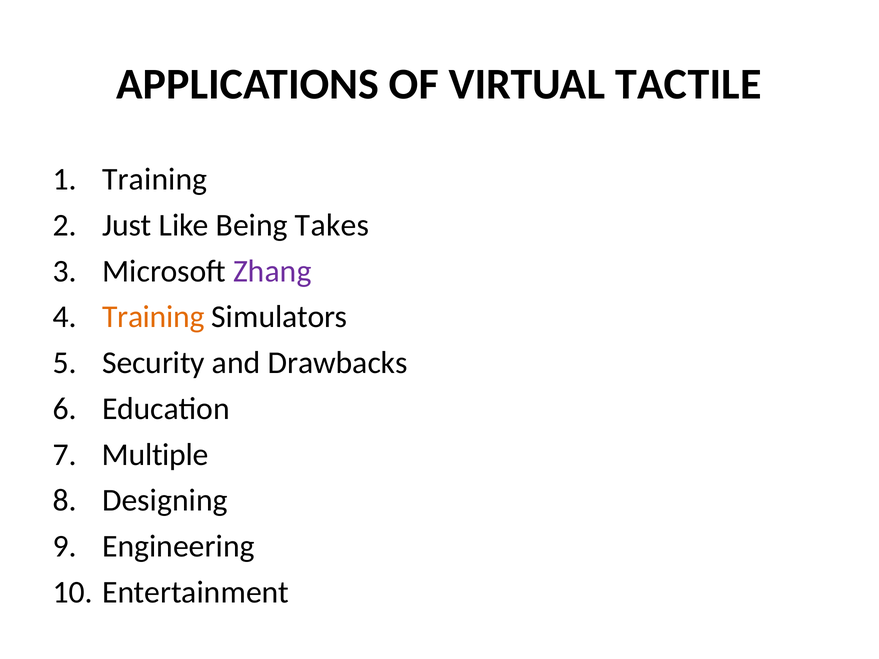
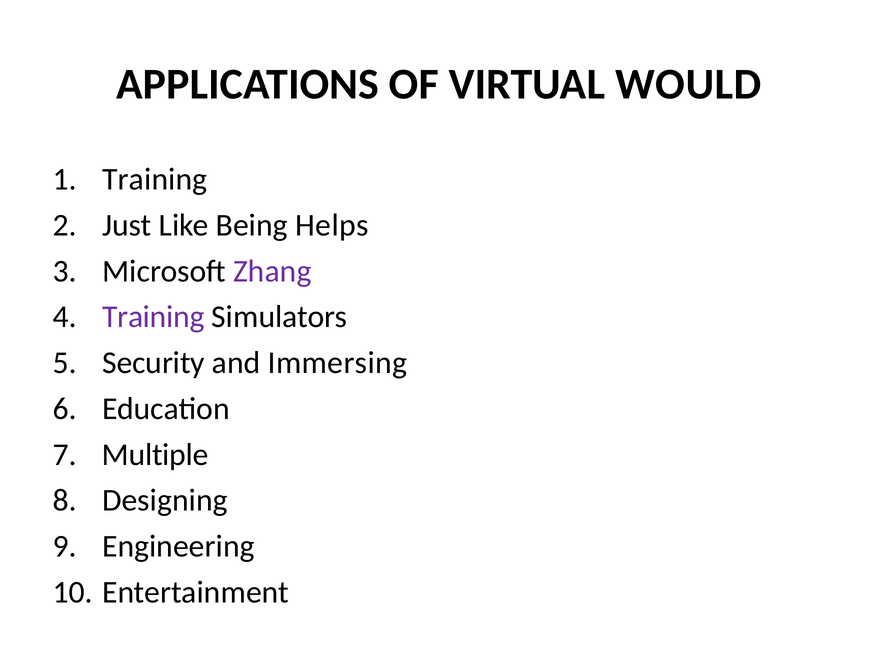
TACTILE: TACTILE -> WOULD
Takes: Takes -> Helps
Training at (153, 317) colour: orange -> purple
Drawbacks: Drawbacks -> Immersing
